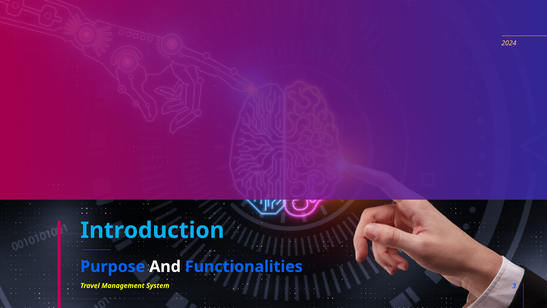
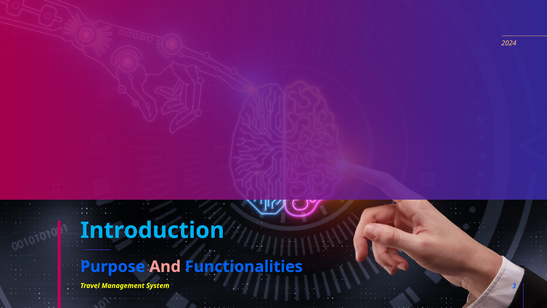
And colour: white -> pink
